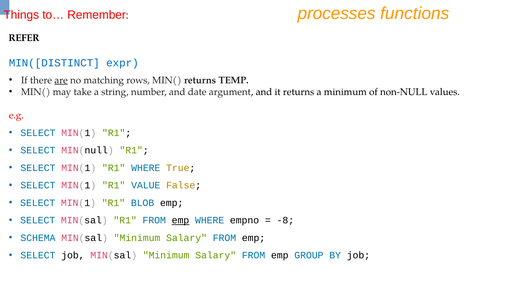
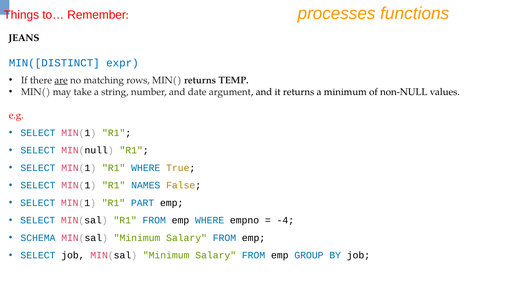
REFER: REFER -> JEANS
VALUE: VALUE -> NAMES
BLOB: BLOB -> PART
emp at (180, 220) underline: present -> none
-8: -8 -> -4
